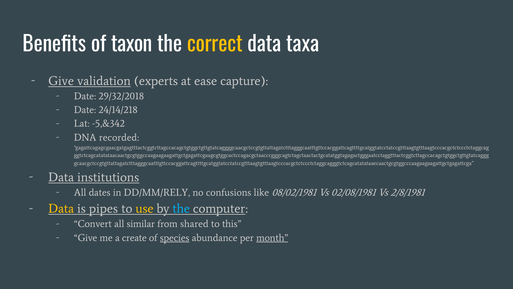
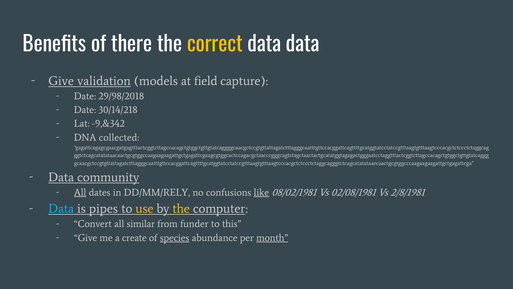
taxon: taxon -> there
data taxa: taxa -> data
experts: experts -> models
ease: ease -> field
29/32/2018: 29/32/2018 -> 29/98/2018
24/14/218: 24/14/218 -> 30/14/218
-5,&342: -5,&342 -> -9,&342
recorded: recorded -> collected
institutions: institutions -> community
All at (80, 192) underline: none -> present
like underline: none -> present
Data at (61, 208) colour: yellow -> light blue
the at (181, 208) colour: light blue -> yellow
shared: shared -> funder
